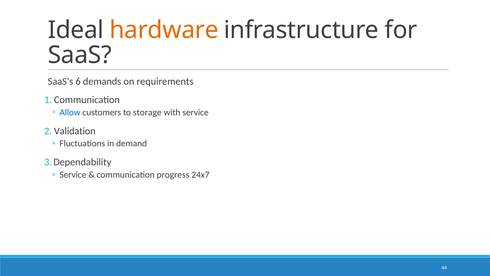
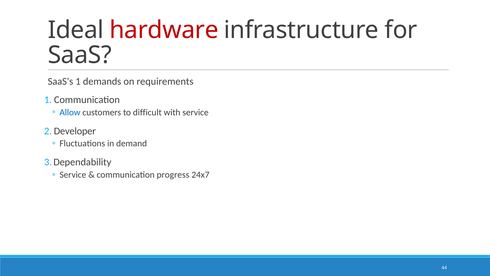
hardware colour: orange -> red
SaaS's 6: 6 -> 1
storage: storage -> difficult
Validation: Validation -> Developer
